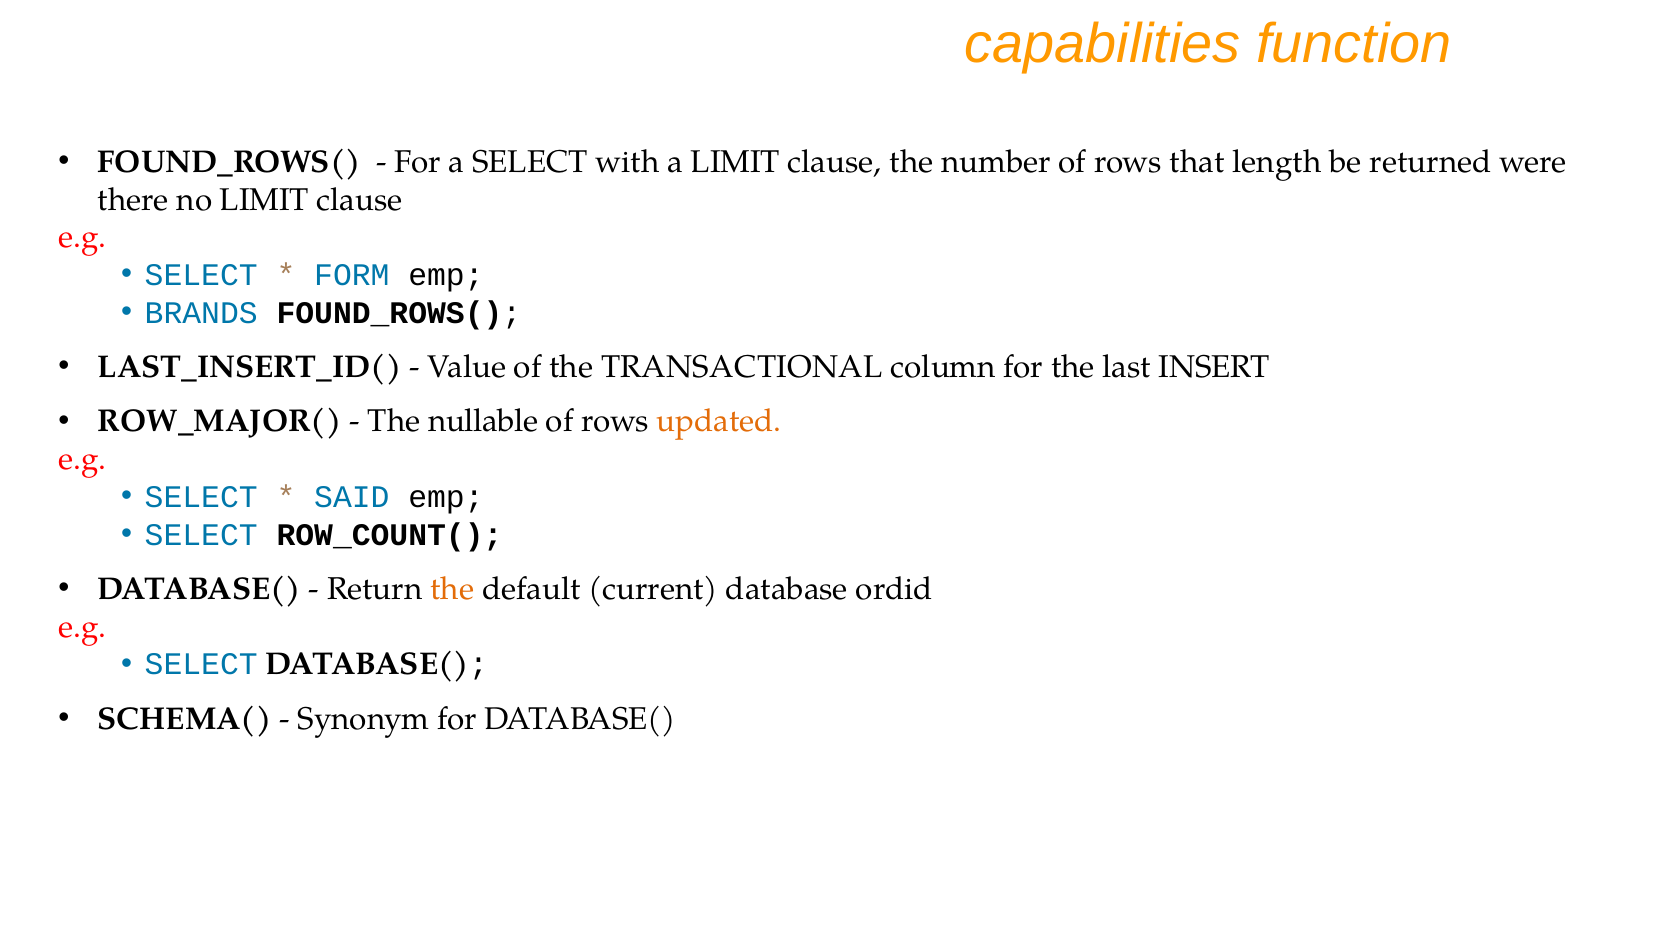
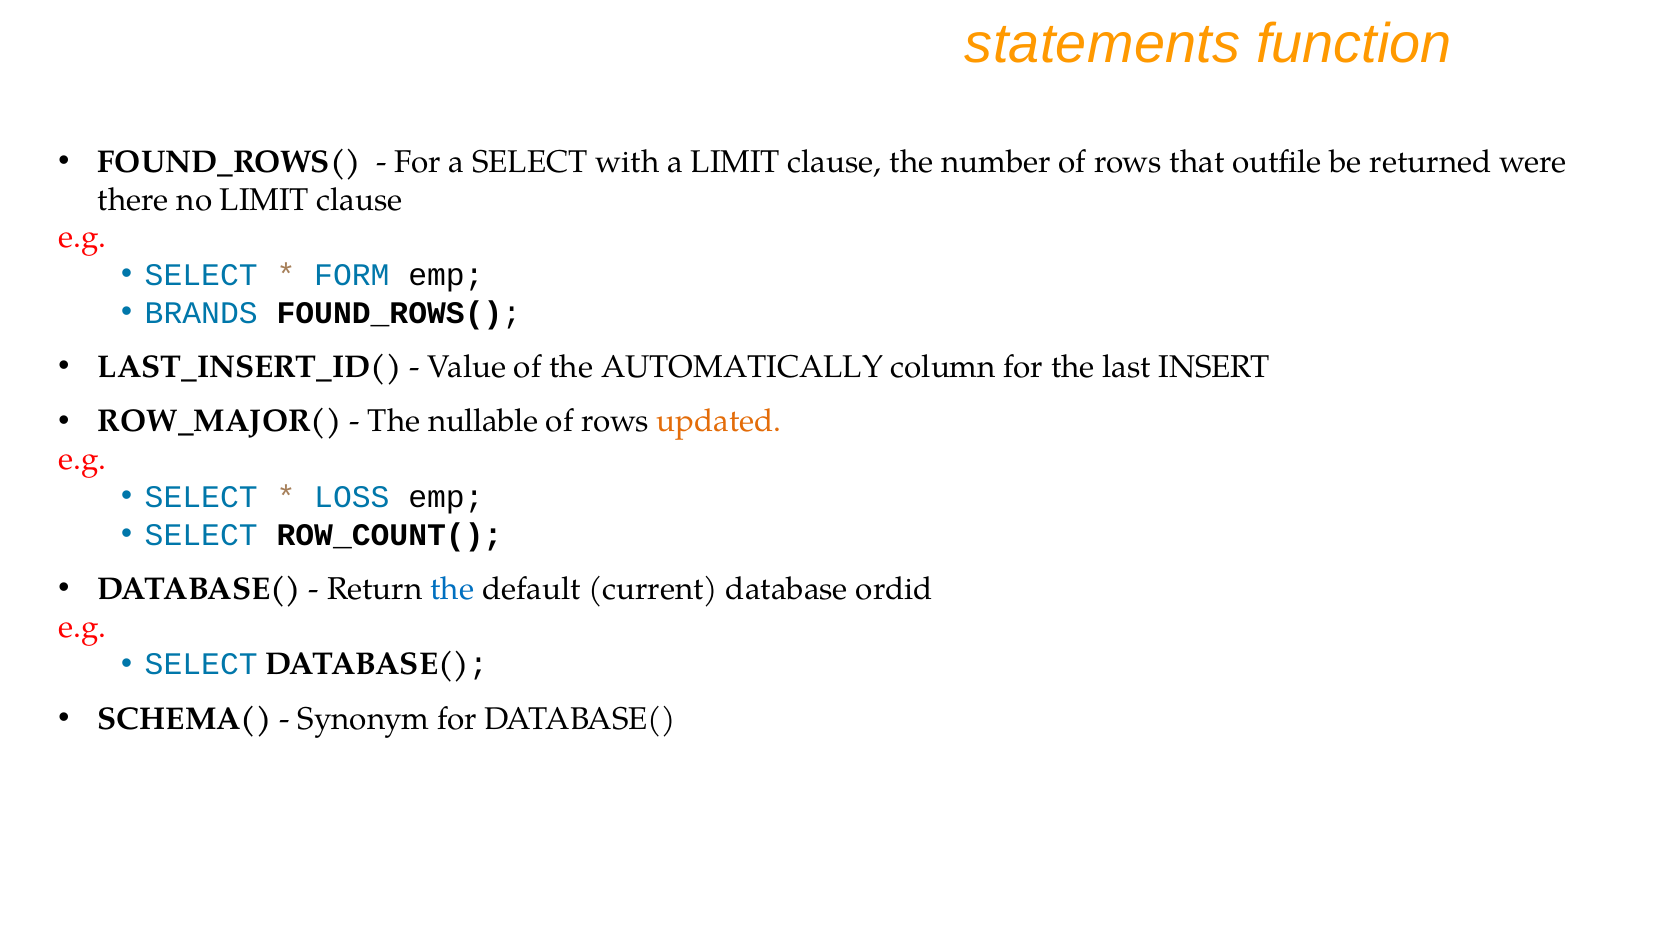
capabilities: capabilities -> statements
length: length -> outfile
TRANSACTIONAL: TRANSACTIONAL -> AUTOMATICALLY
SAID: SAID -> LOSS
the at (453, 589) colour: orange -> blue
